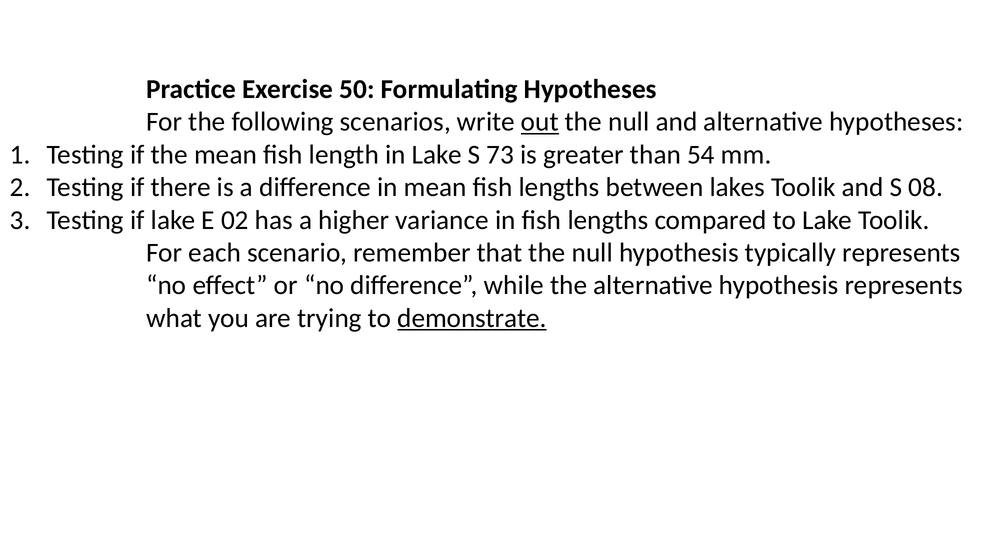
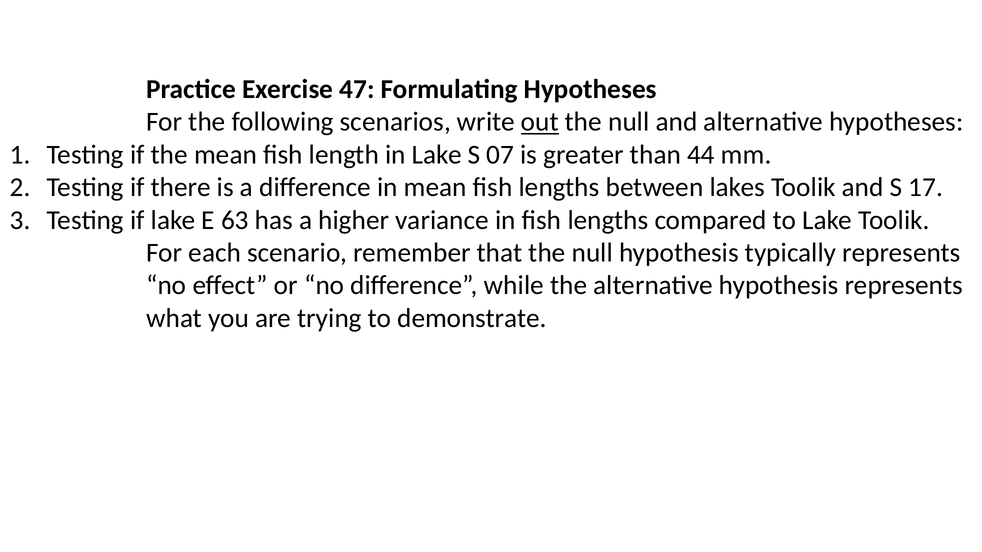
50: 50 -> 47
73: 73 -> 07
54: 54 -> 44
08: 08 -> 17
02: 02 -> 63
demonstrate underline: present -> none
